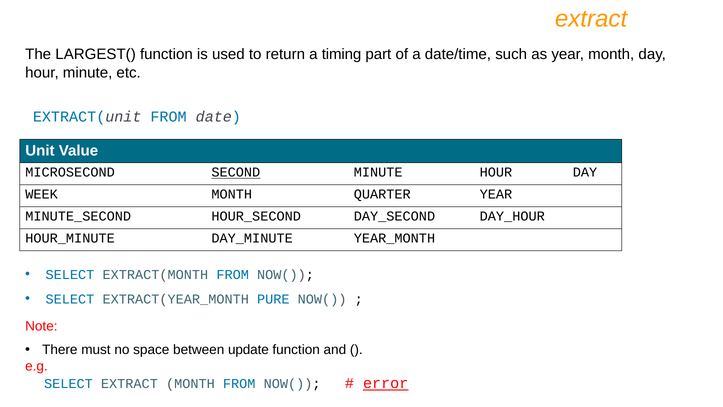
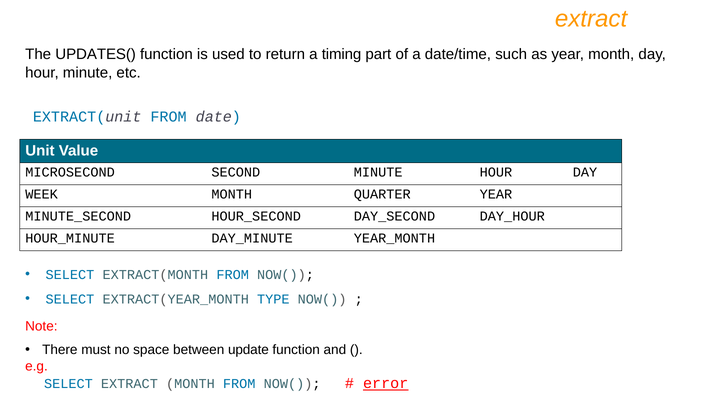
LARGEST(: LARGEST( -> UPDATES(
SECOND underline: present -> none
PURE: PURE -> TYPE
